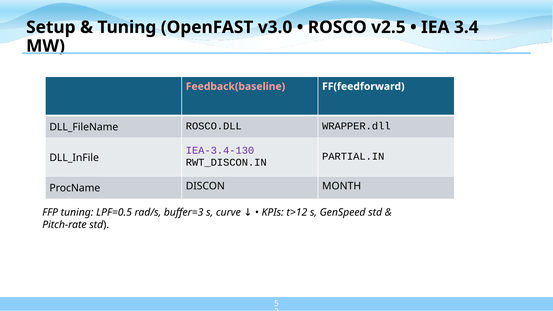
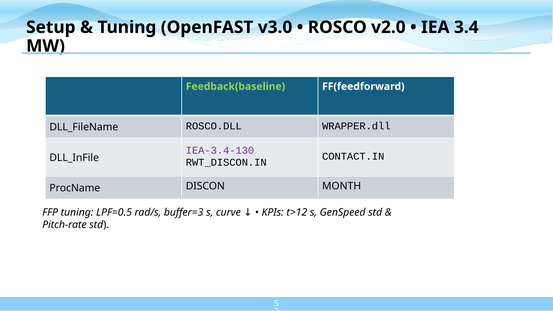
v2.5: v2.5 -> v2.0
Feedback(baseline colour: pink -> light green
PARTIAL.IN: PARTIAL.IN -> CONTACT.IN
